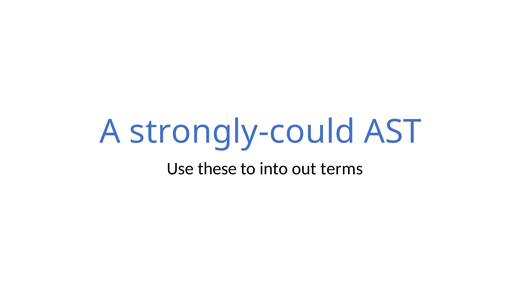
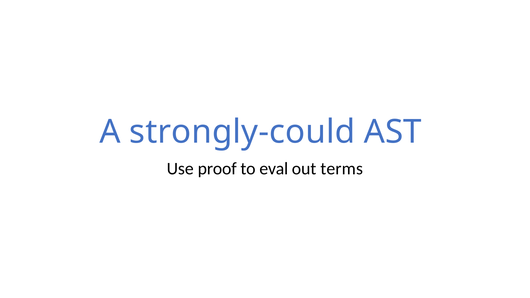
these: these -> proof
into: into -> eval
